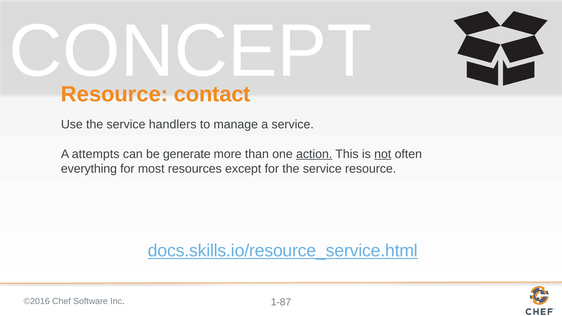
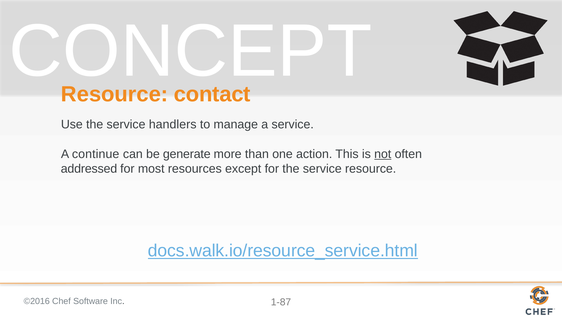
attempts: attempts -> continue
action underline: present -> none
everything: everything -> addressed
docs.skills.io/resource_service.html: docs.skills.io/resource_service.html -> docs.walk.io/resource_service.html
